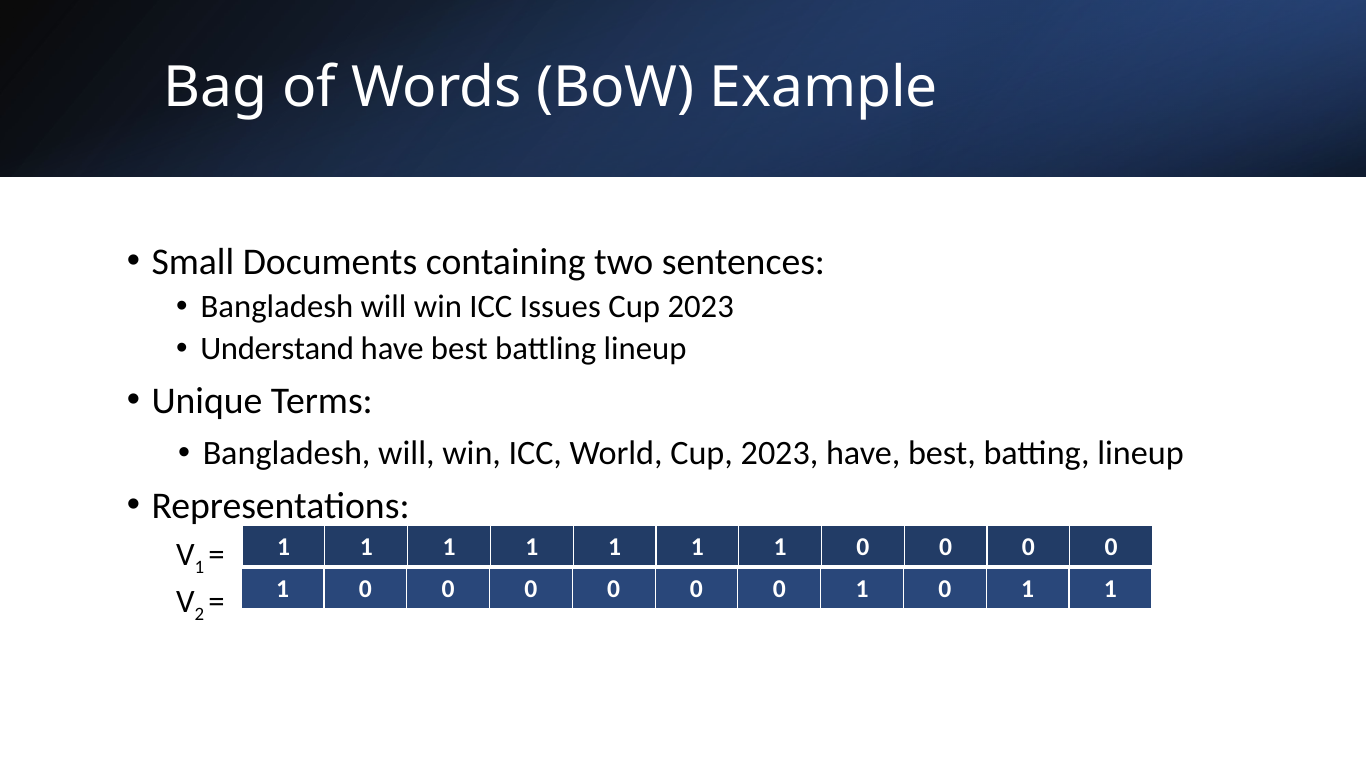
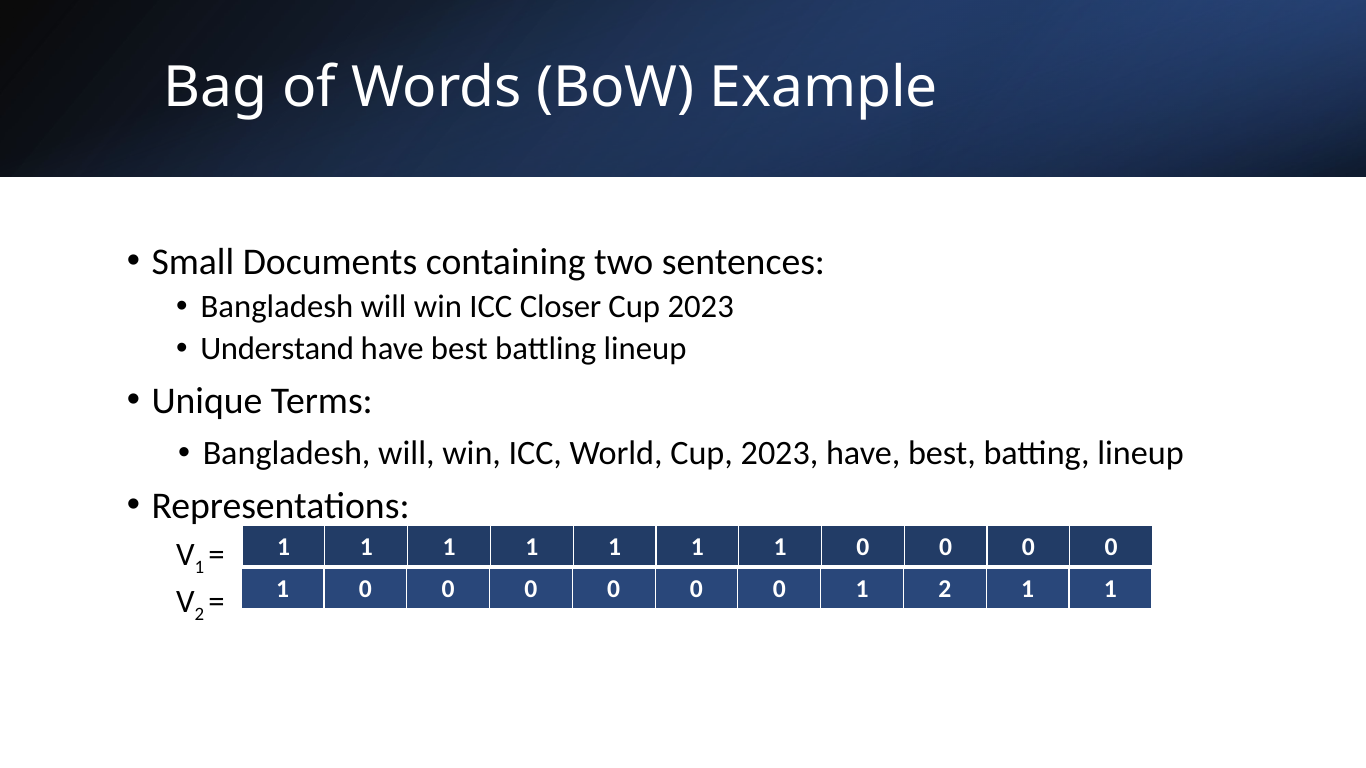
Issues: Issues -> Closer
0 at (945, 590): 0 -> 2
